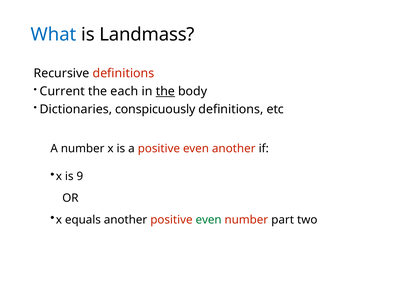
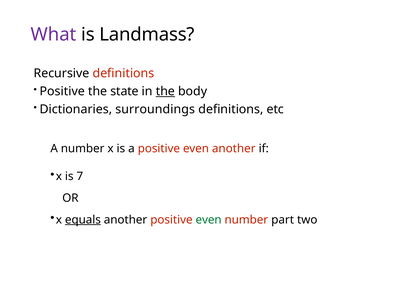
What colour: blue -> purple
Current at (62, 91): Current -> Positive
each: each -> state
conspicuously: conspicuously -> surroundings
9: 9 -> 7
equals underline: none -> present
